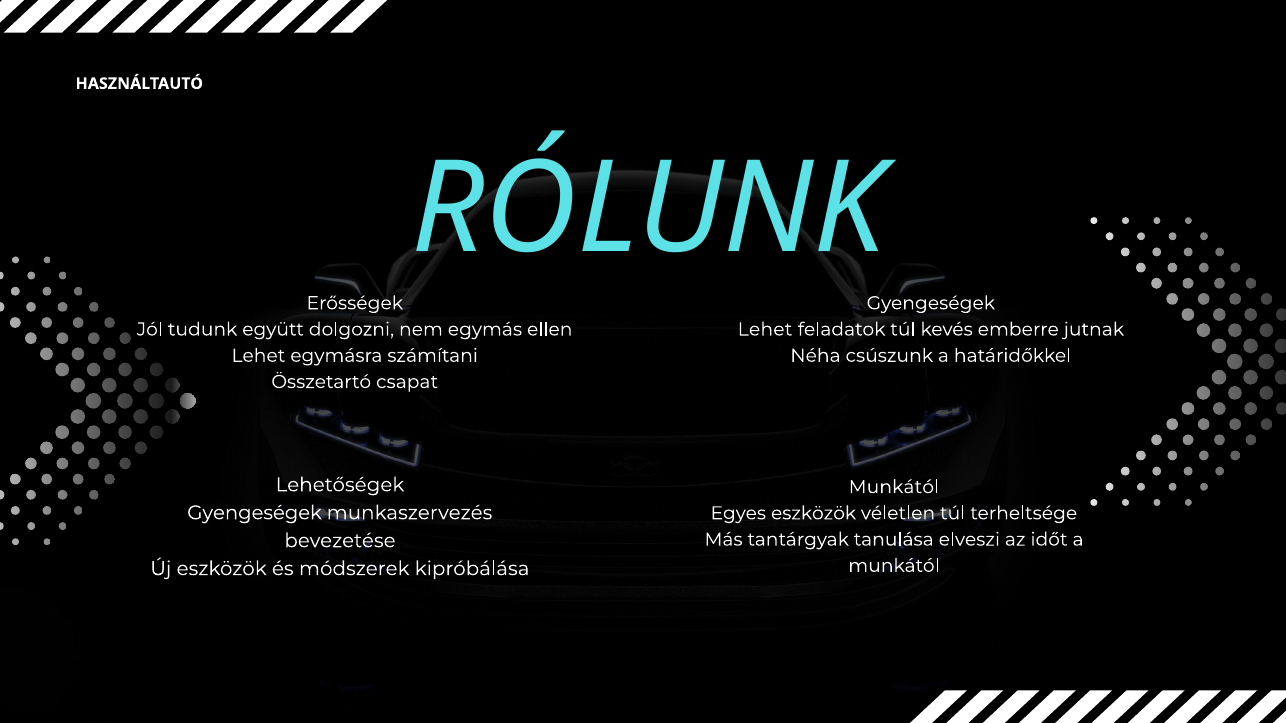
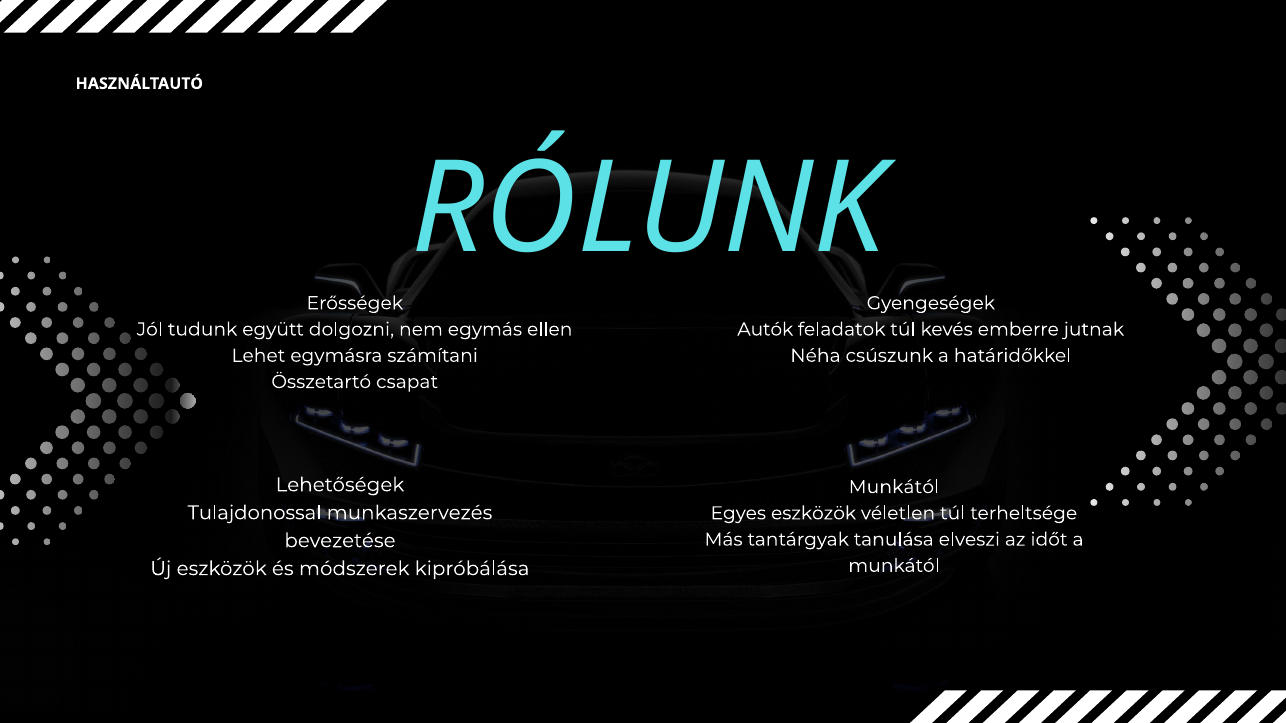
Lehet at (765, 330): Lehet -> Autók
Gyengeségek at (255, 513): Gyengeségek -> Tulajdonossal
